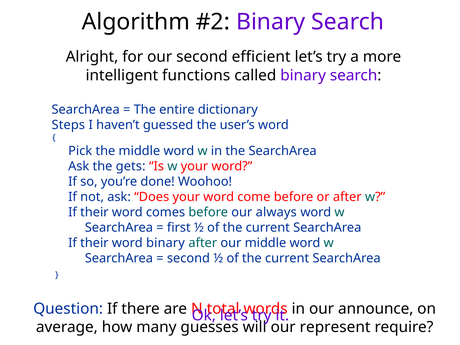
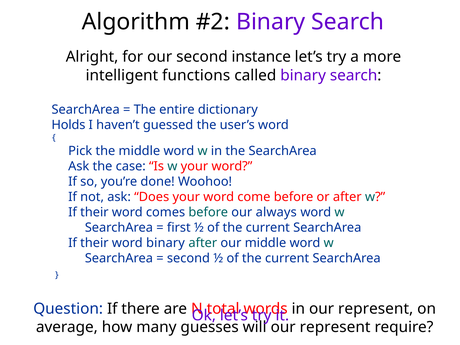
efficient: efficient -> instance
Steps: Steps -> Holds
gets: gets -> case
in our announce: announce -> represent
